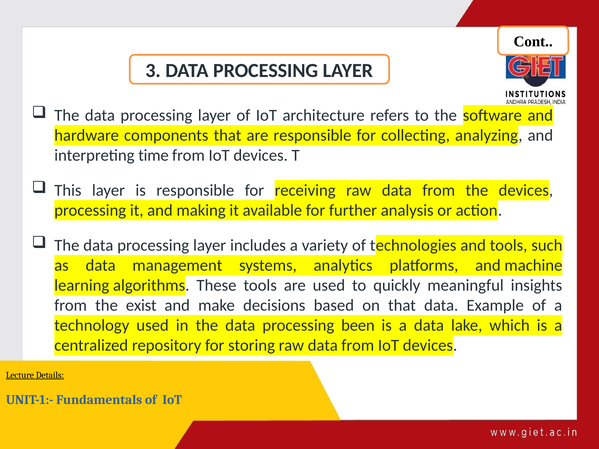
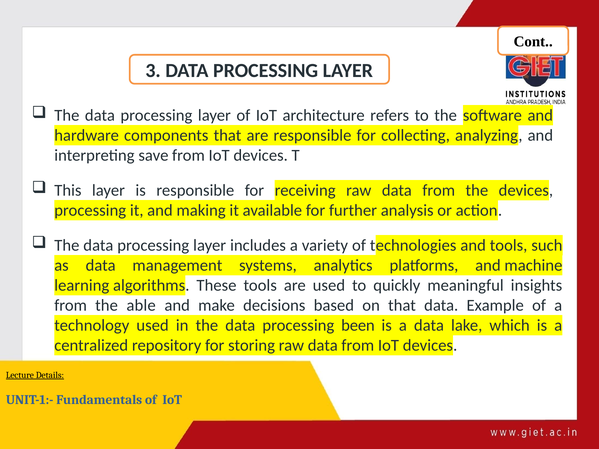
time: time -> save
exist: exist -> able
